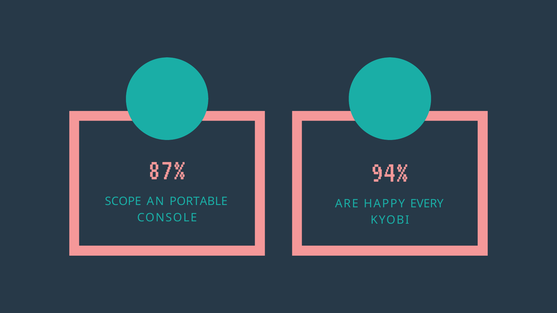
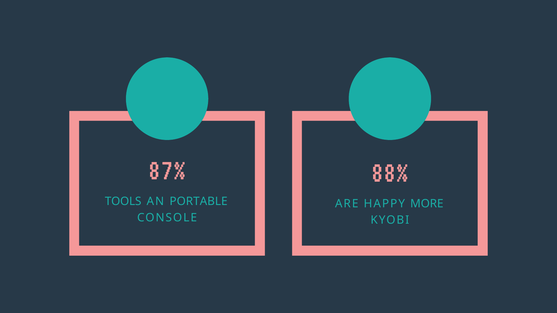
94%: 94% -> 88%
SCOPE: SCOPE -> TOOLS
EVERY: EVERY -> MORE
